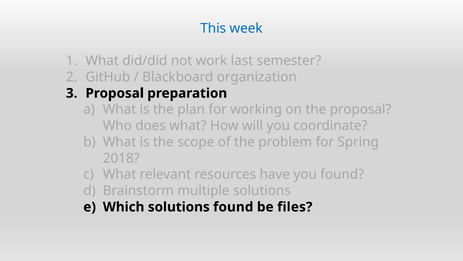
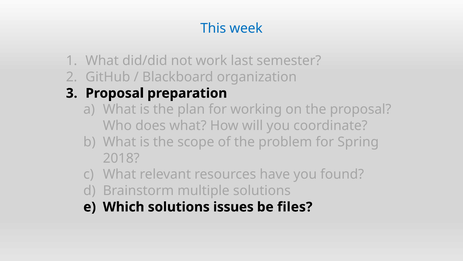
solutions found: found -> issues
